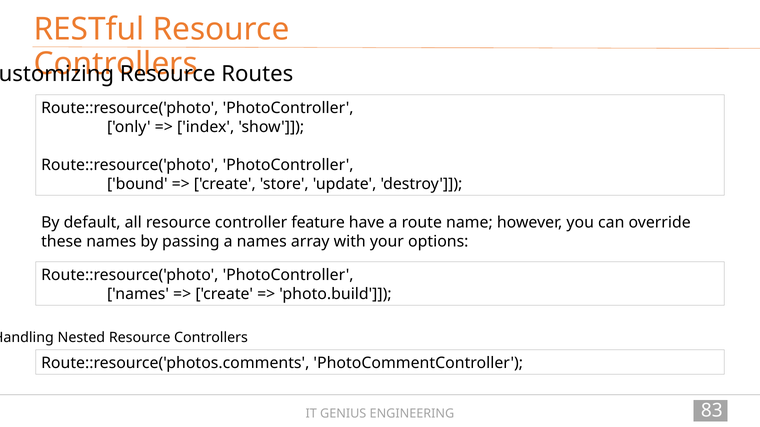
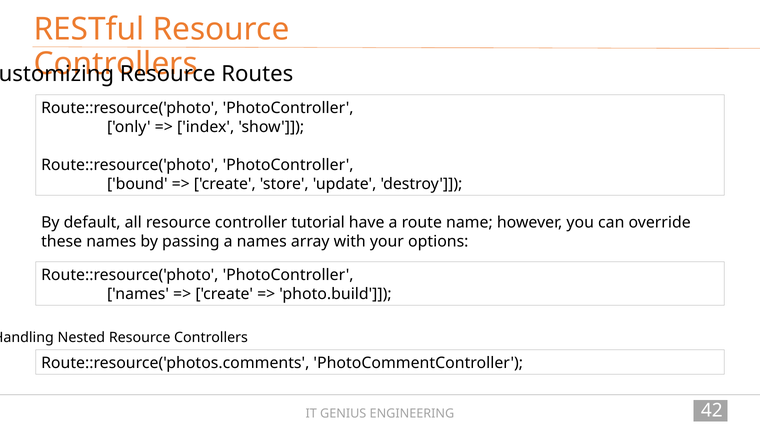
feature: feature -> tutorial
83: 83 -> 42
